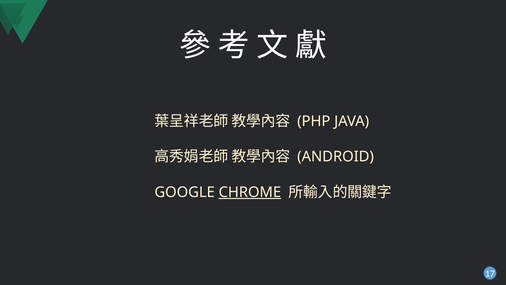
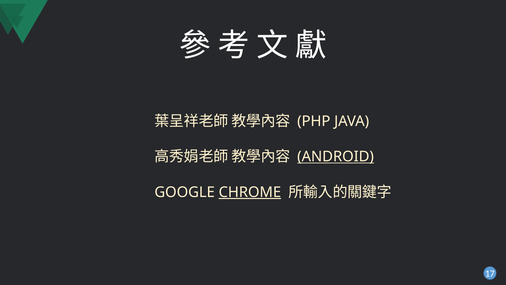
ANDROID underline: none -> present
